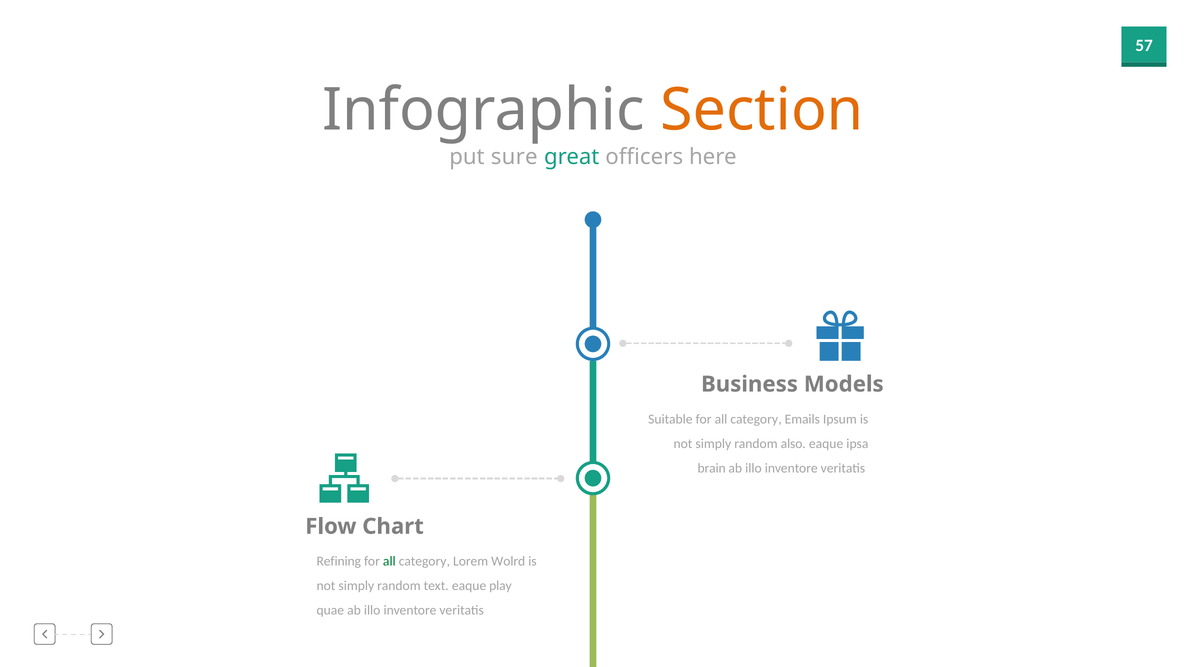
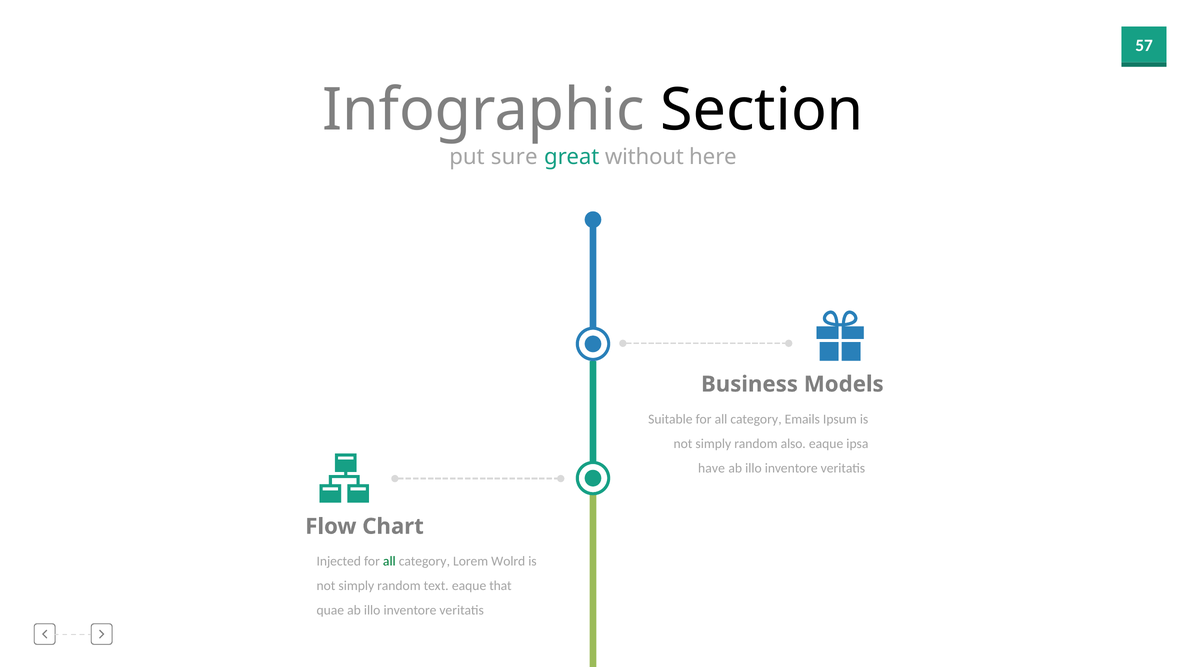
Section colour: orange -> black
officers: officers -> without
brain: brain -> have
Refining: Refining -> Injected
play: play -> that
